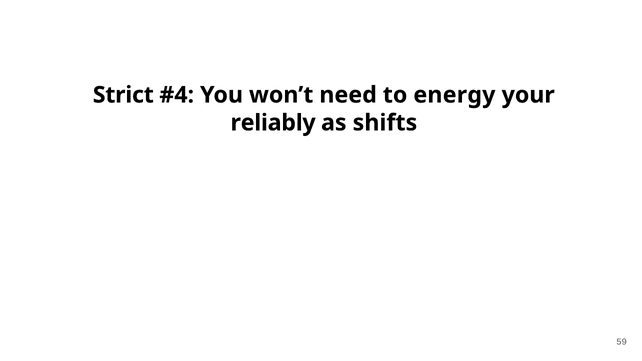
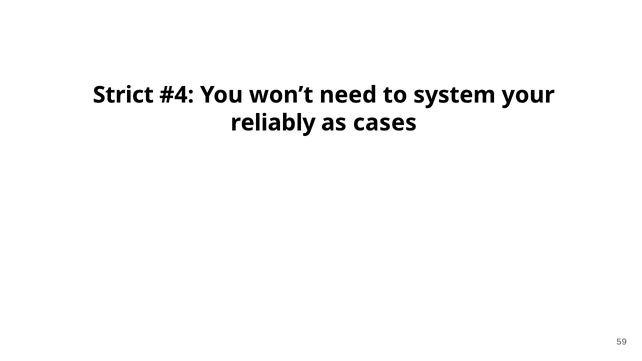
energy: energy -> system
shifts: shifts -> cases
